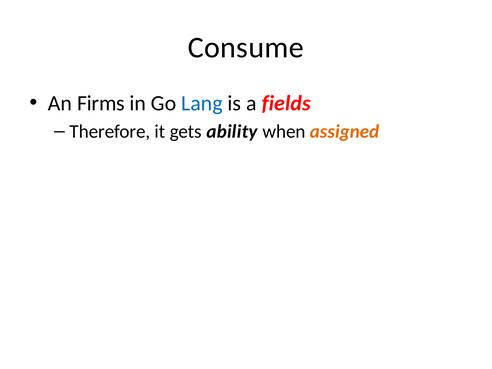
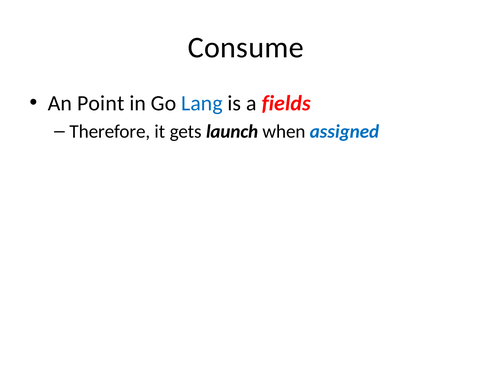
Firms: Firms -> Point
ability: ability -> launch
assigned colour: orange -> blue
